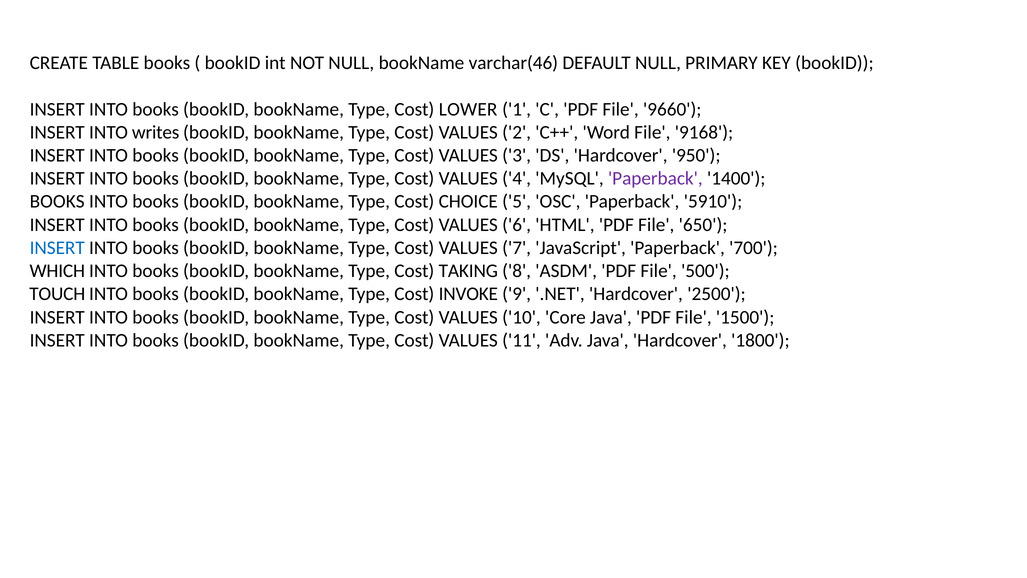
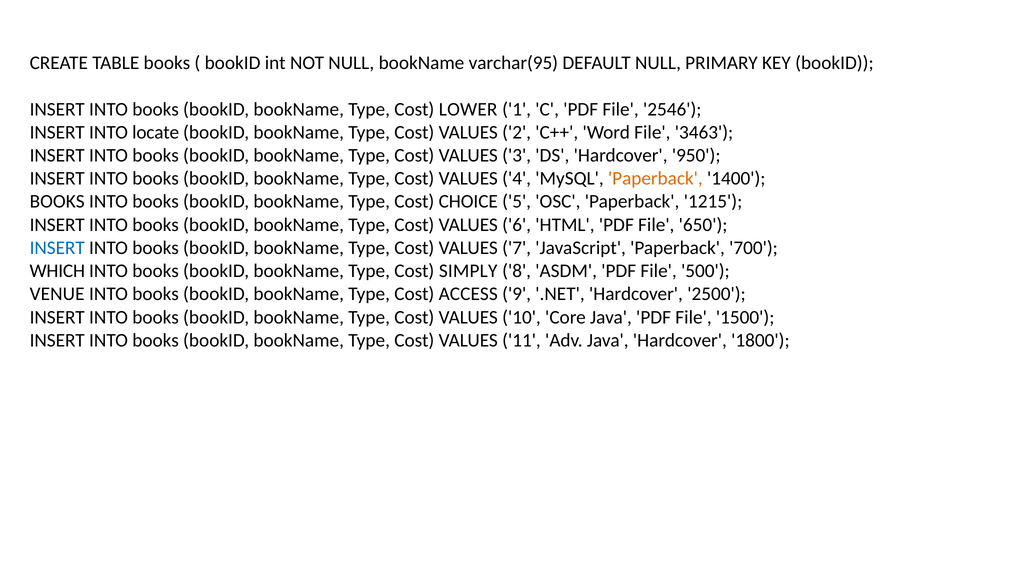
varchar(46: varchar(46 -> varchar(95
9660: 9660 -> 2546
writes: writes -> locate
9168: 9168 -> 3463
Paperback at (655, 178) colour: purple -> orange
5910: 5910 -> 1215
TAKING: TAKING -> SIMPLY
TOUCH: TOUCH -> VENUE
INVOKE: INVOKE -> ACCESS
